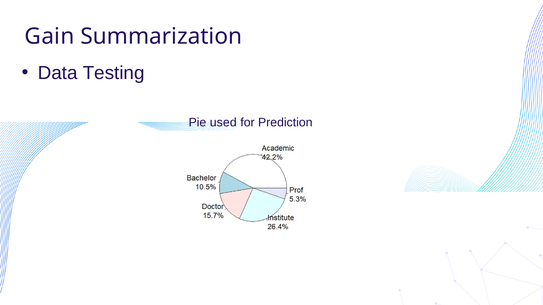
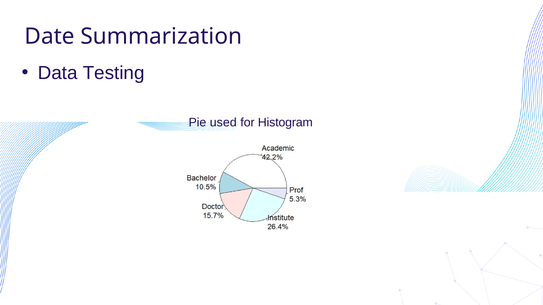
Gain: Gain -> Date
Prediction: Prediction -> Histogram
